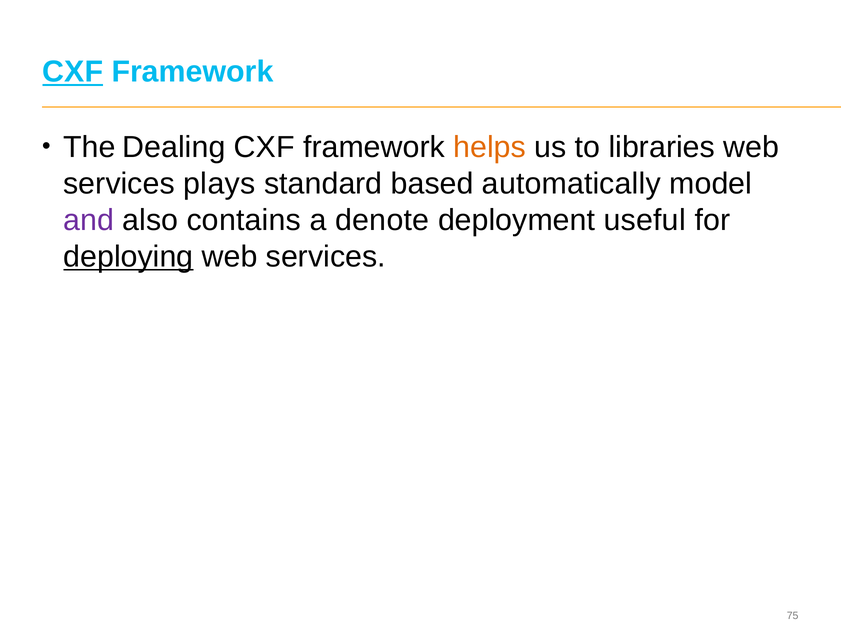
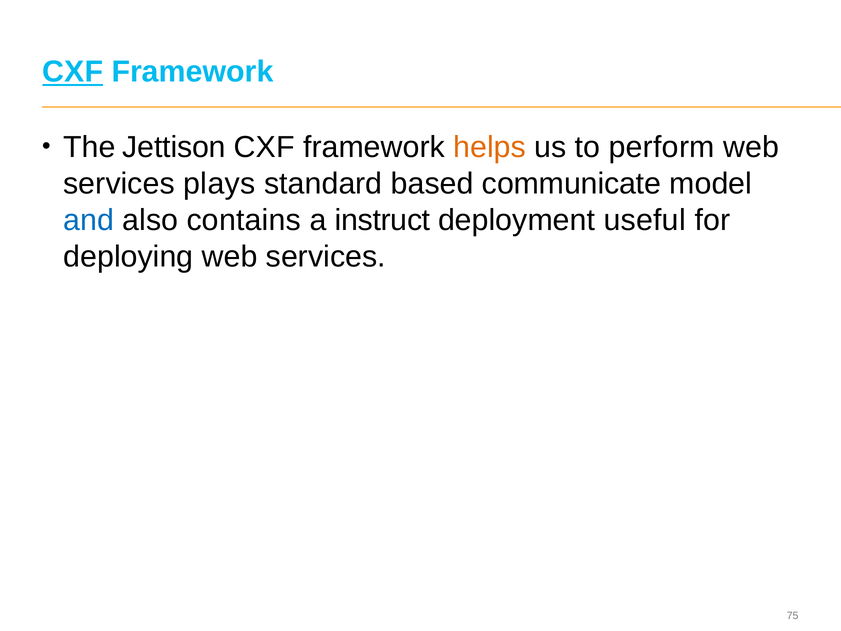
Dealing: Dealing -> Jettison
libraries: libraries -> perform
automatically: automatically -> communicate
and colour: purple -> blue
denote: denote -> instruct
deploying underline: present -> none
